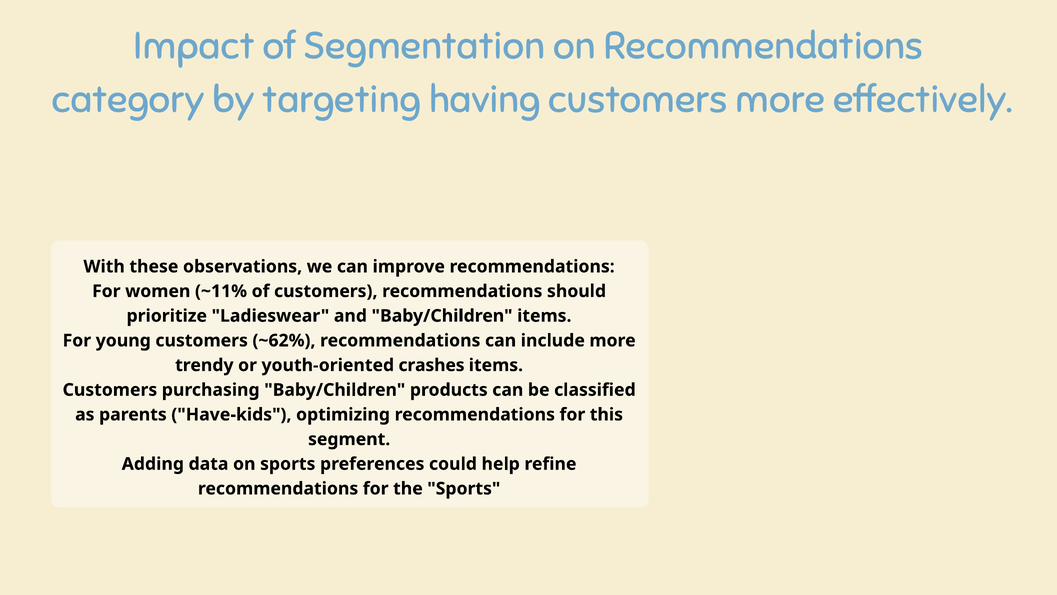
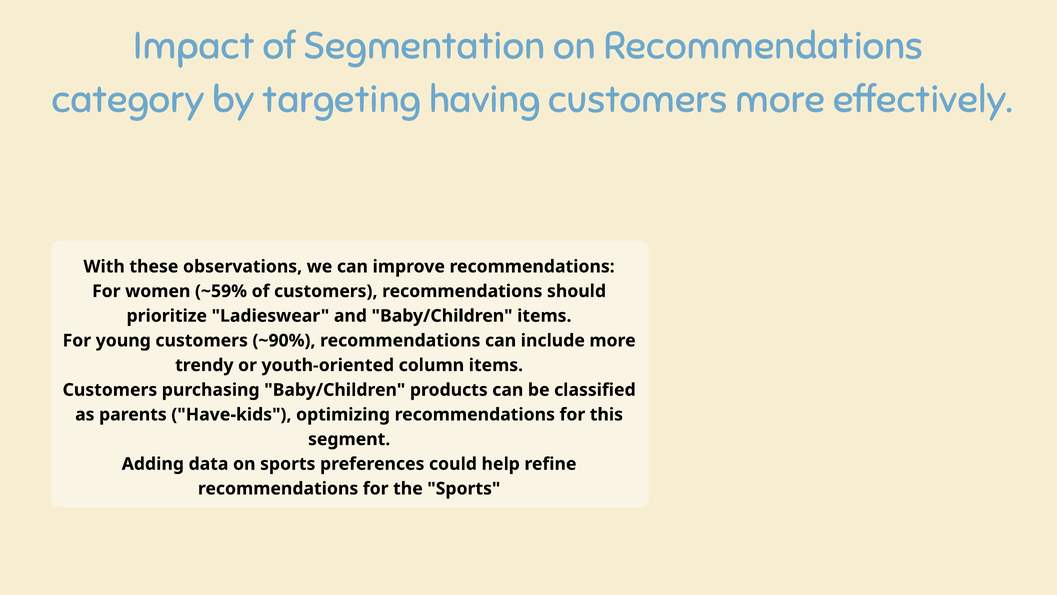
~11%: ~11% -> ~59%
~62%: ~62% -> ~90%
crashes: crashes -> column
